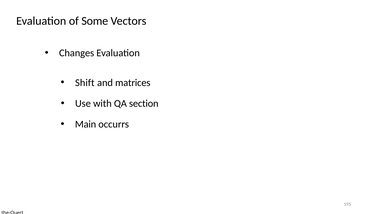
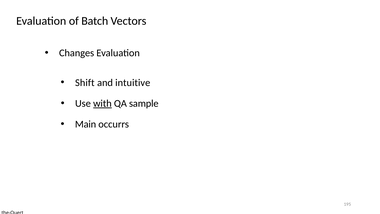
Some: Some -> Batch
matrices: matrices -> intuitive
with underline: none -> present
section: section -> sample
